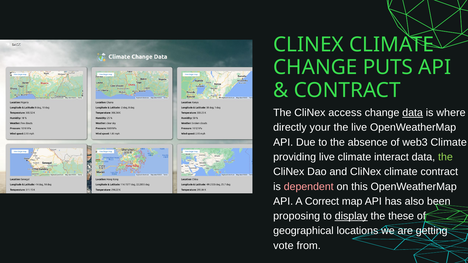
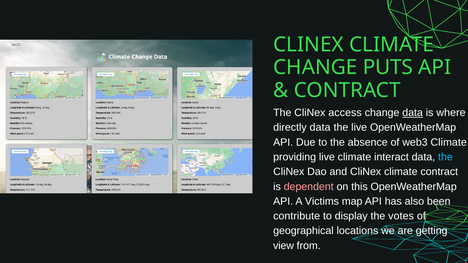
directly your: your -> data
the at (445, 157) colour: light green -> light blue
Correct: Correct -> Victims
proposing: proposing -> contribute
display underline: present -> none
these: these -> votes
vote: vote -> view
